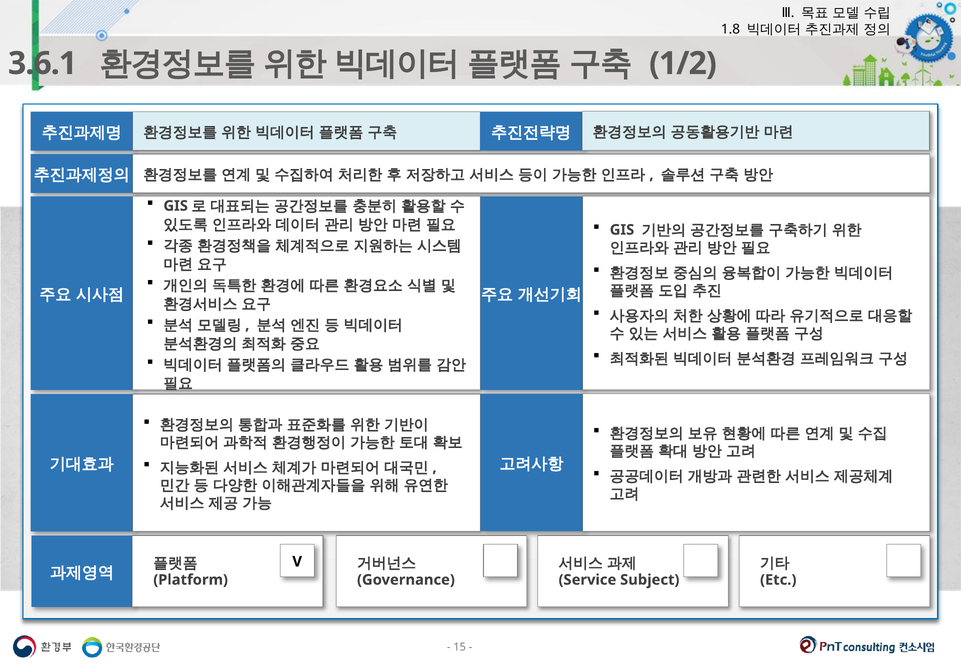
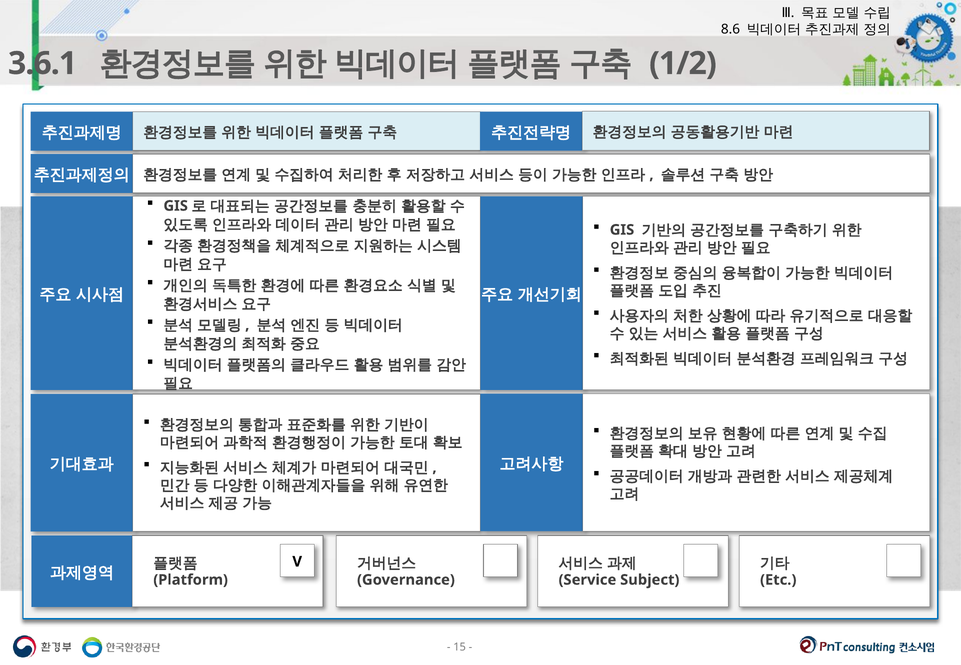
1.8: 1.8 -> 8.6
